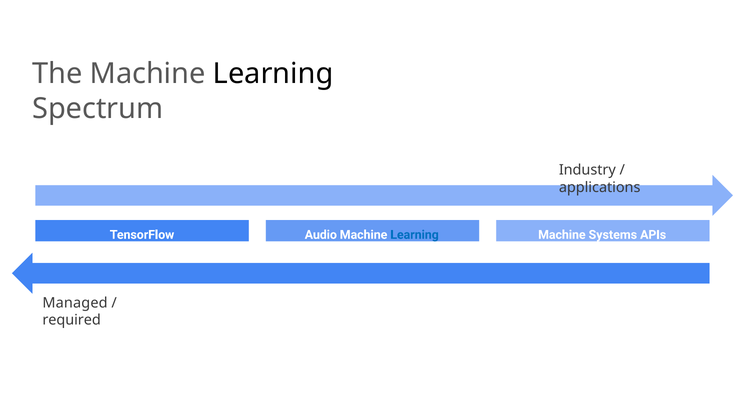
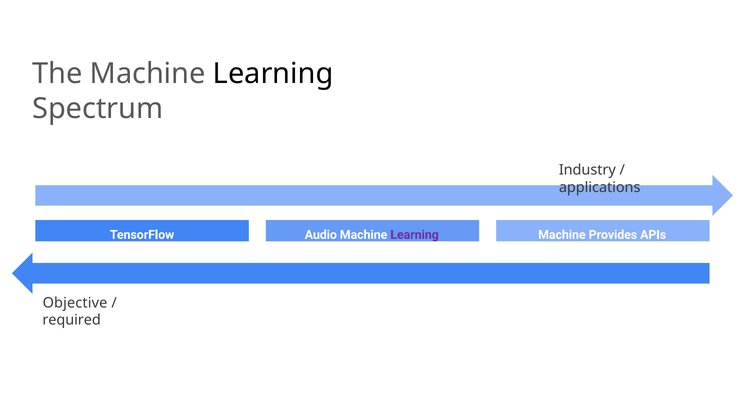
Learning at (415, 235) colour: blue -> purple
Systems: Systems -> Provides
Managed: Managed -> Objective
